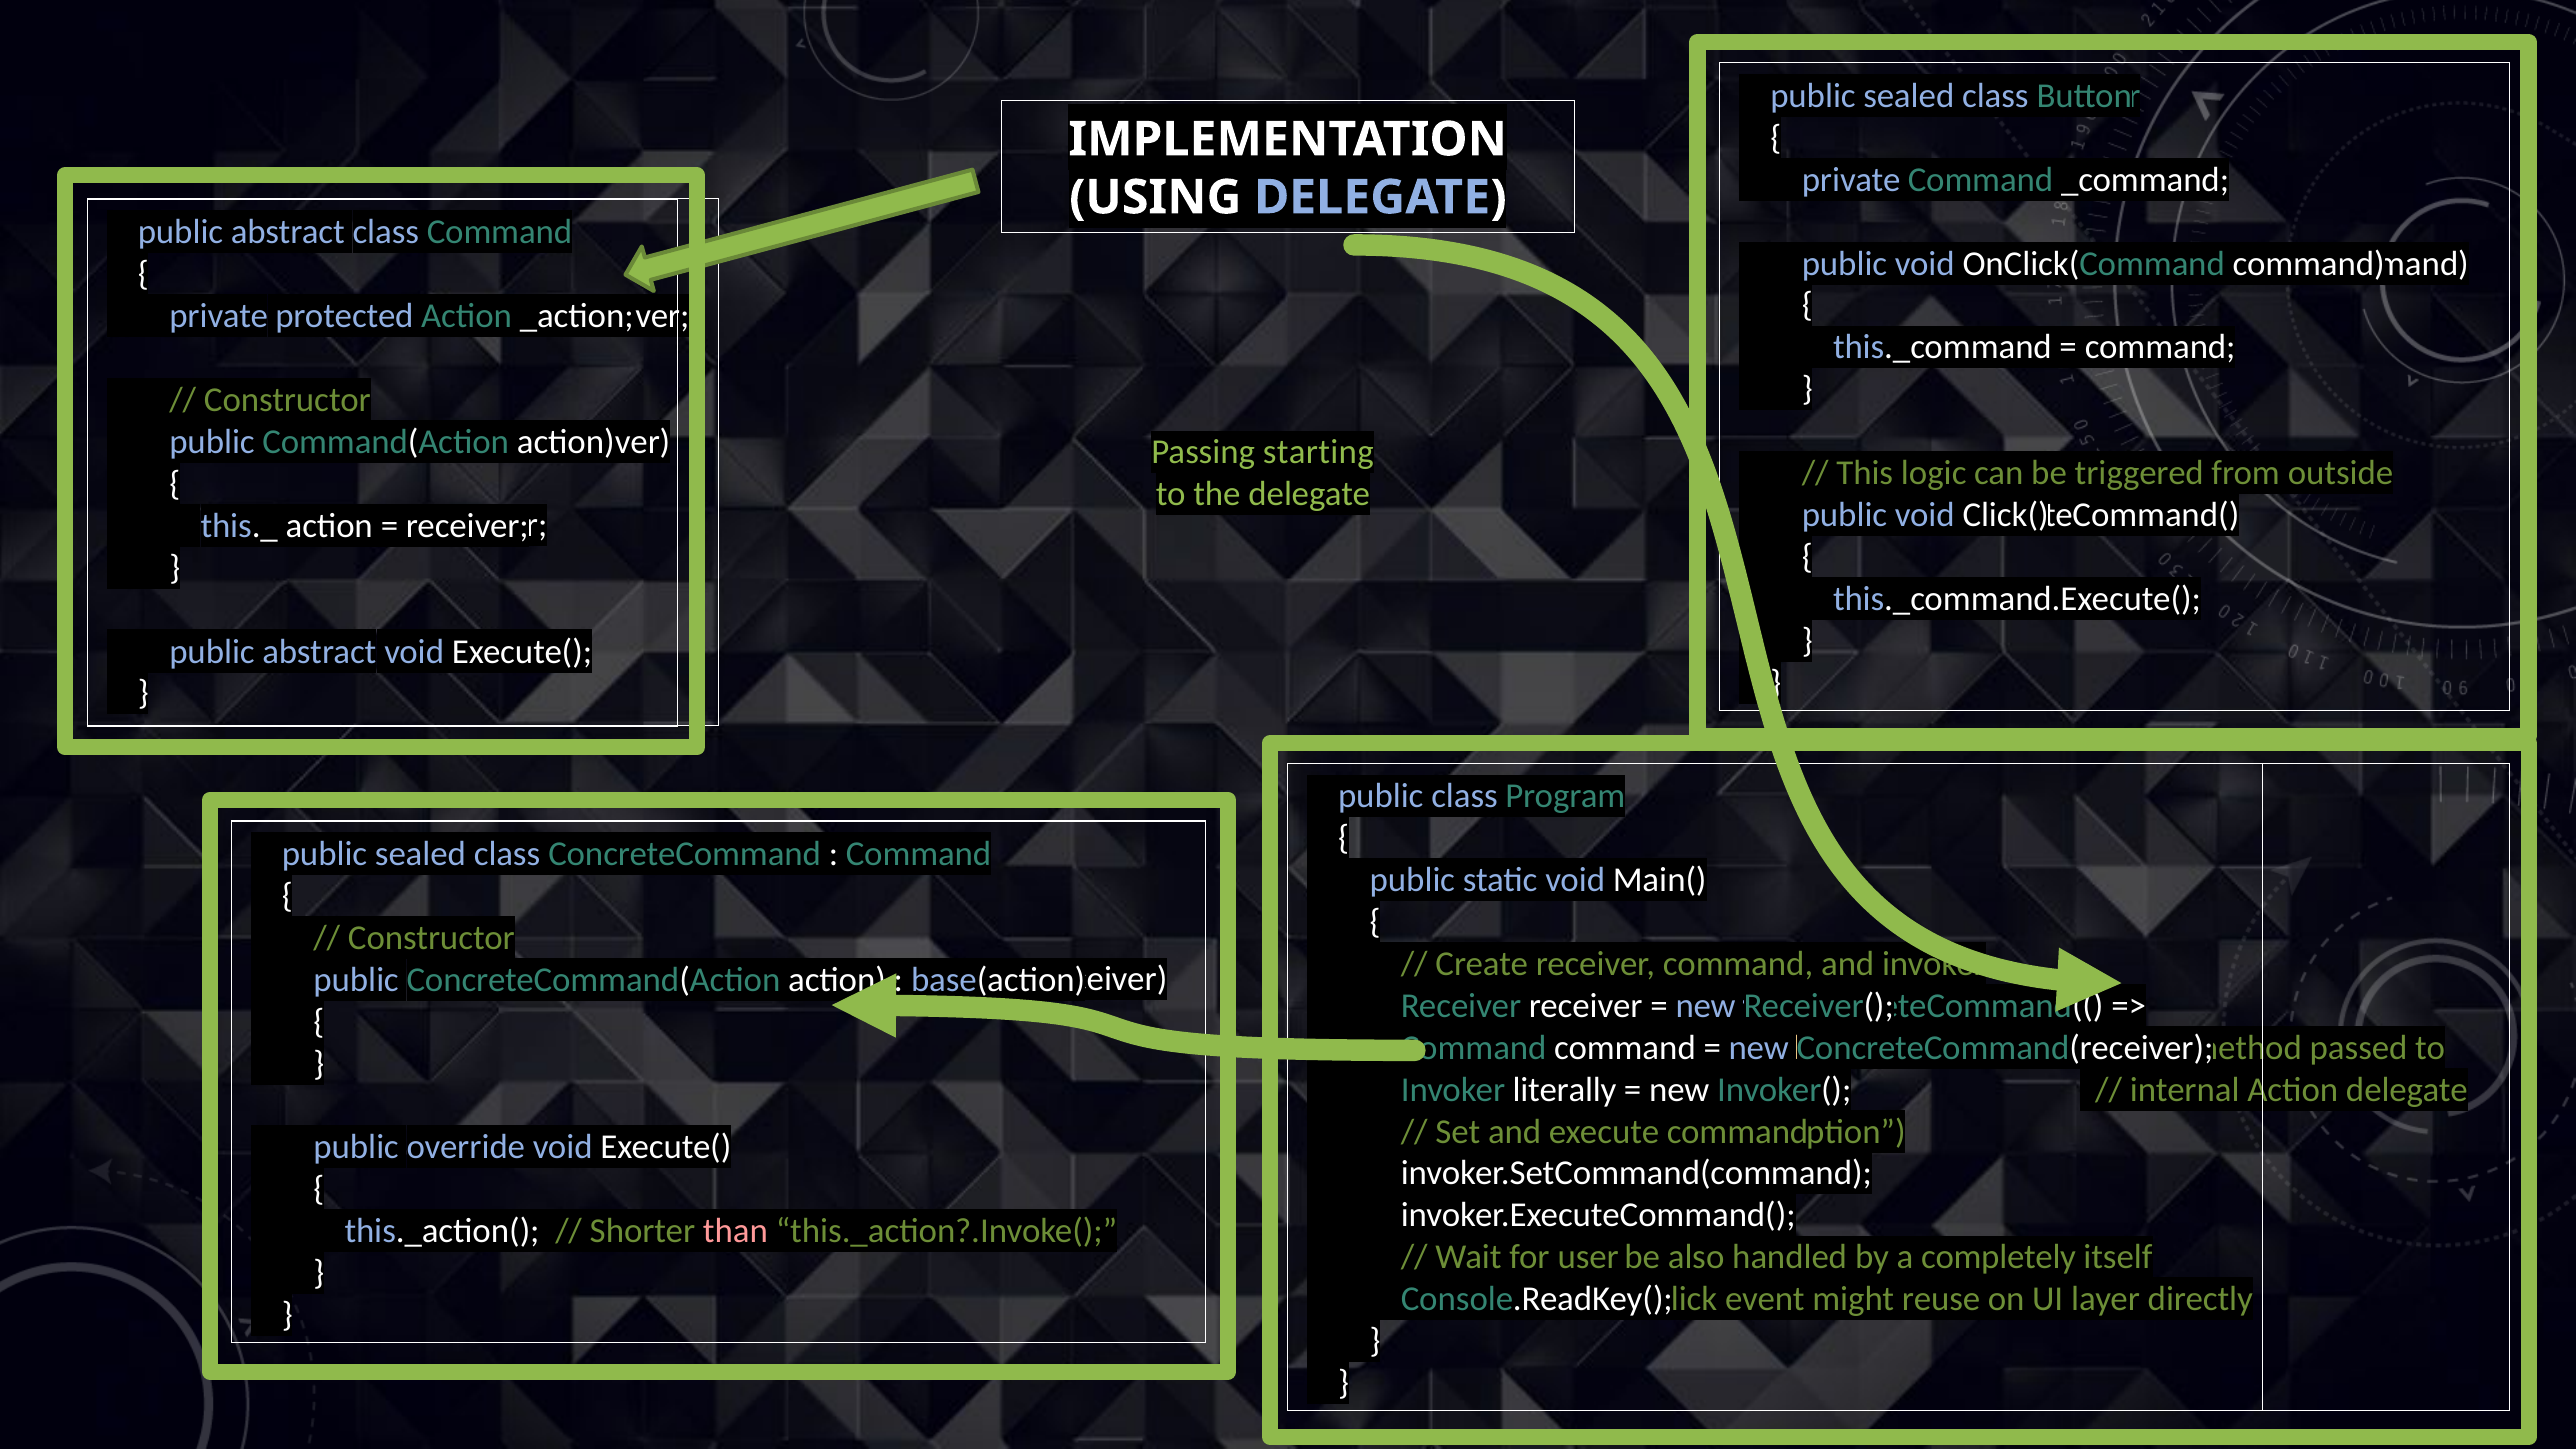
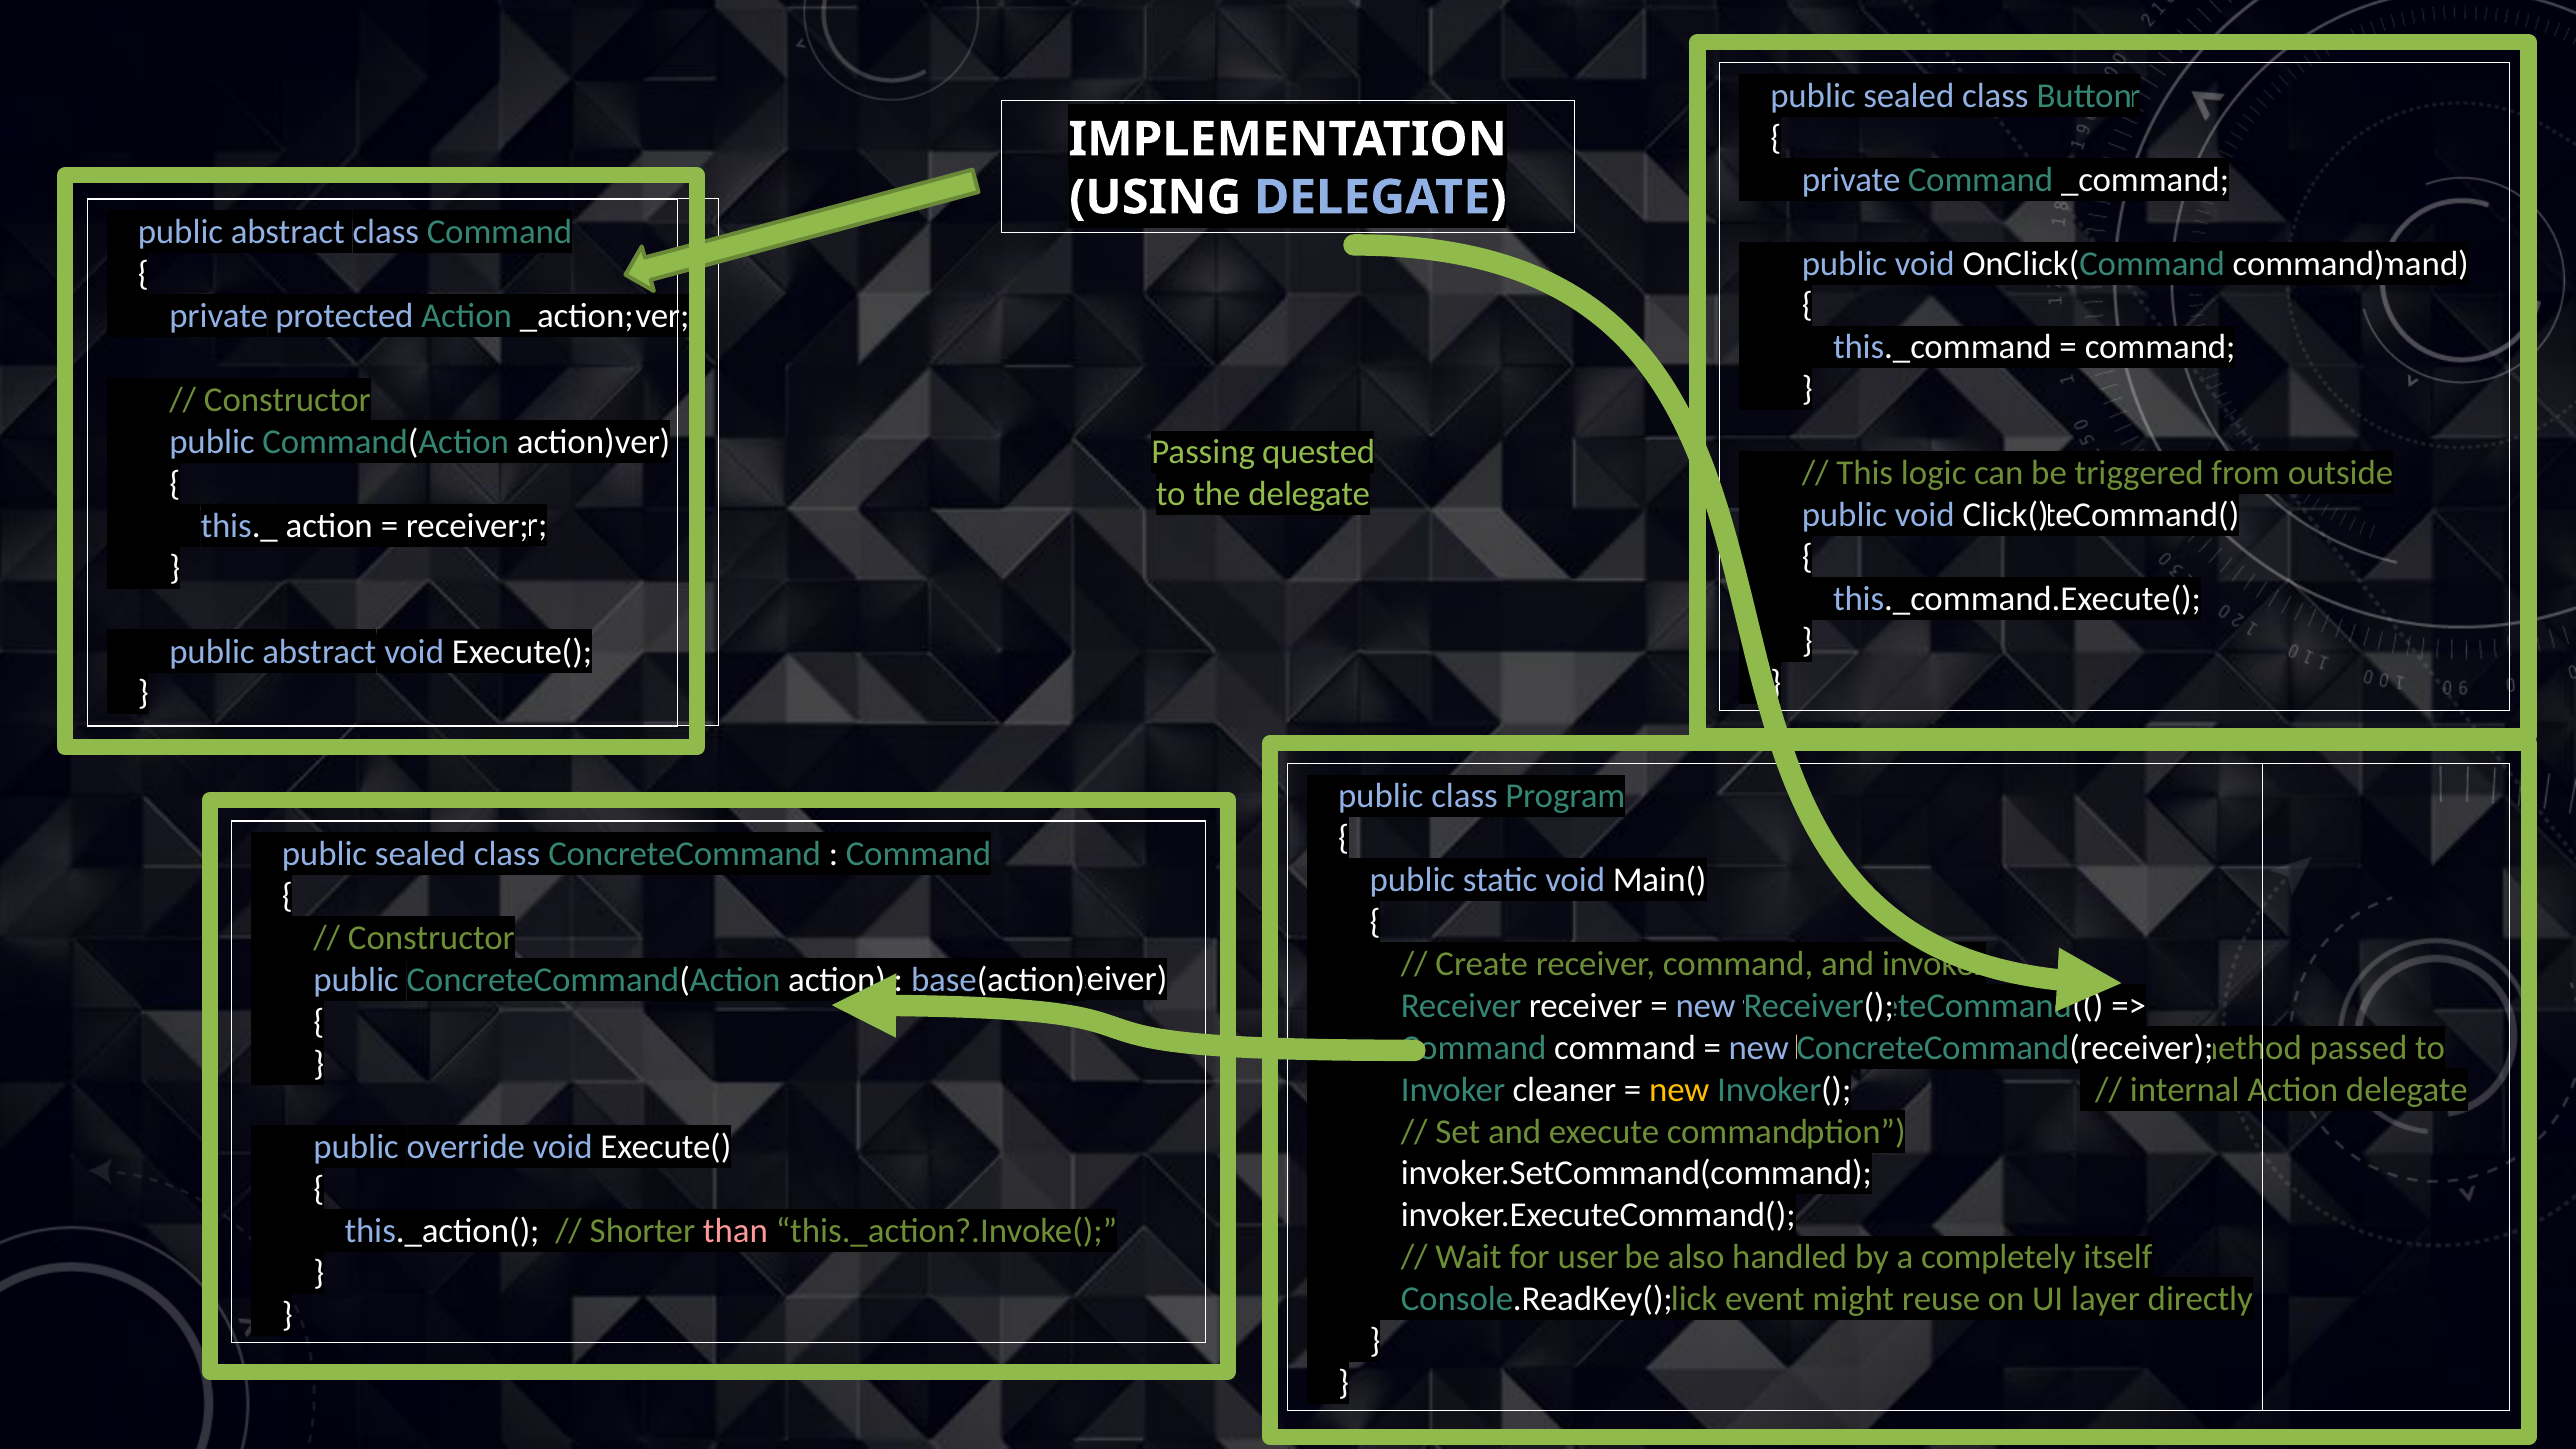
starting: starting -> quested
literally: literally -> cleaner
new at (1679, 1090) colour: white -> yellow
